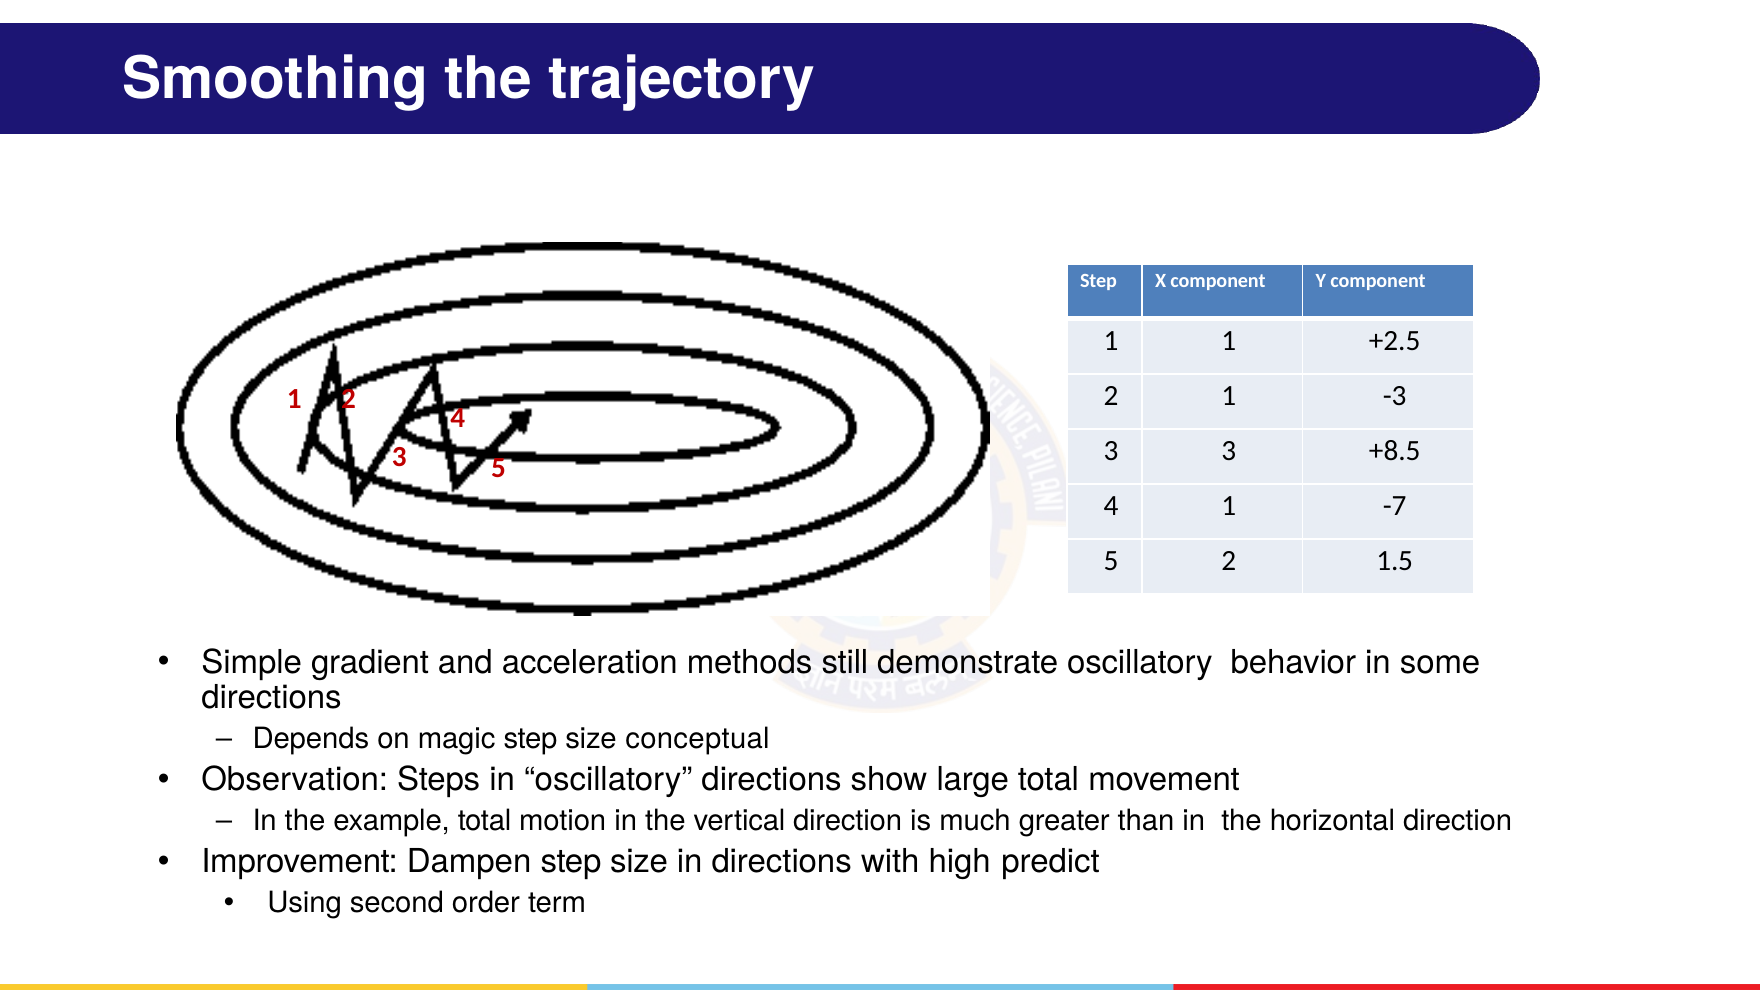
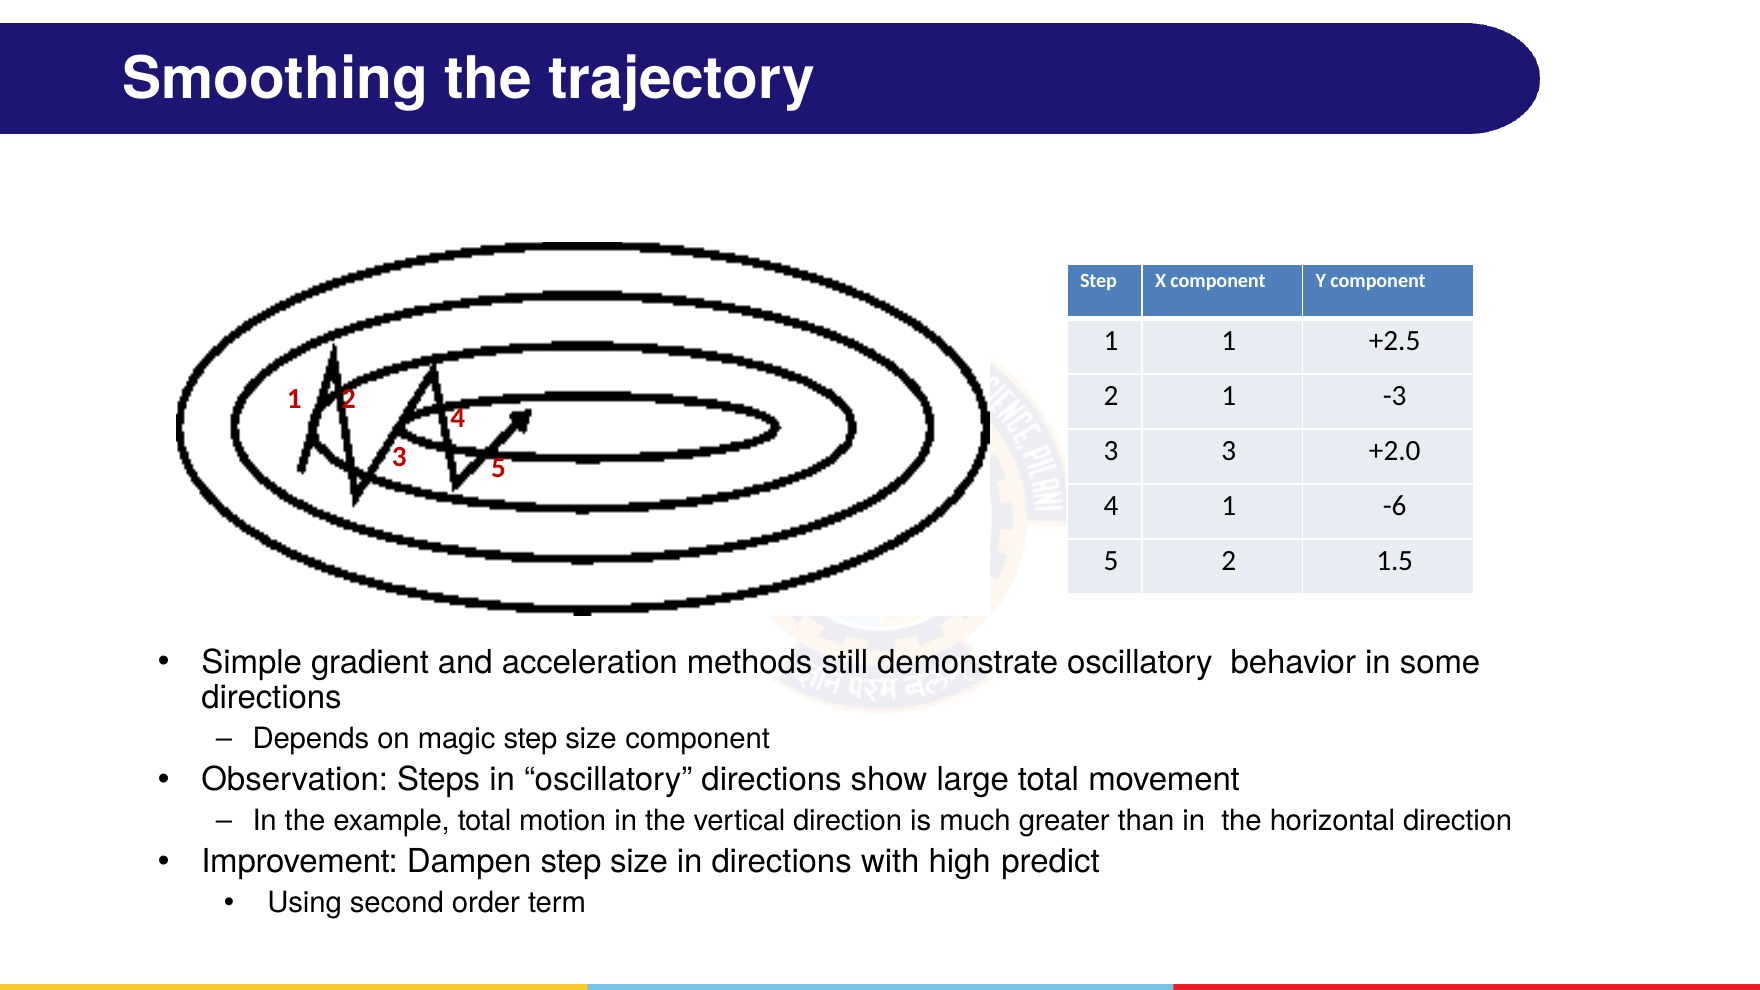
+8.5: +8.5 -> +2.0
-7: -7 -> -6
size conceptual: conceptual -> component
